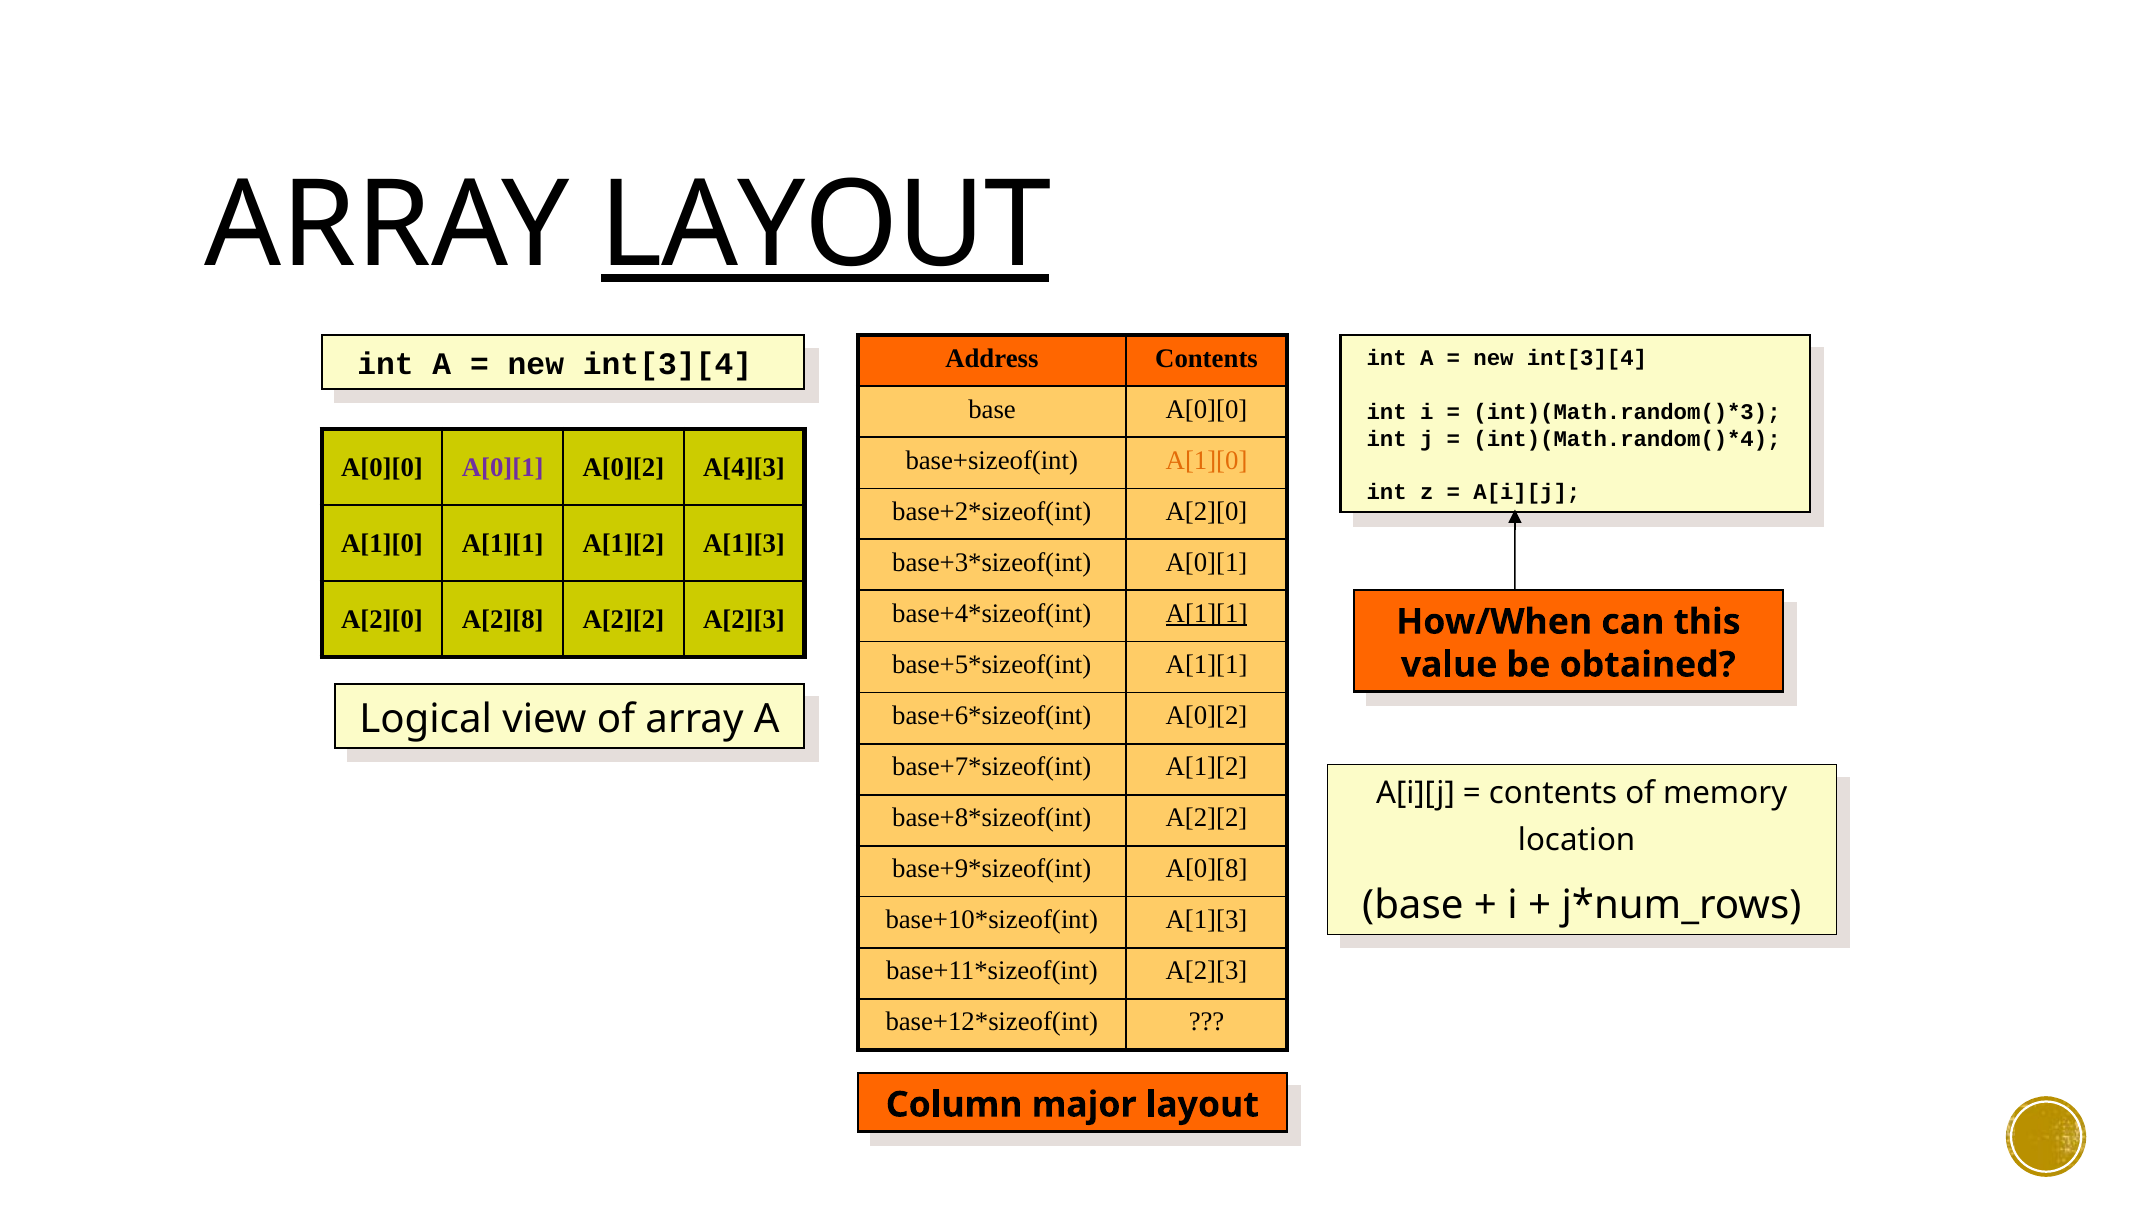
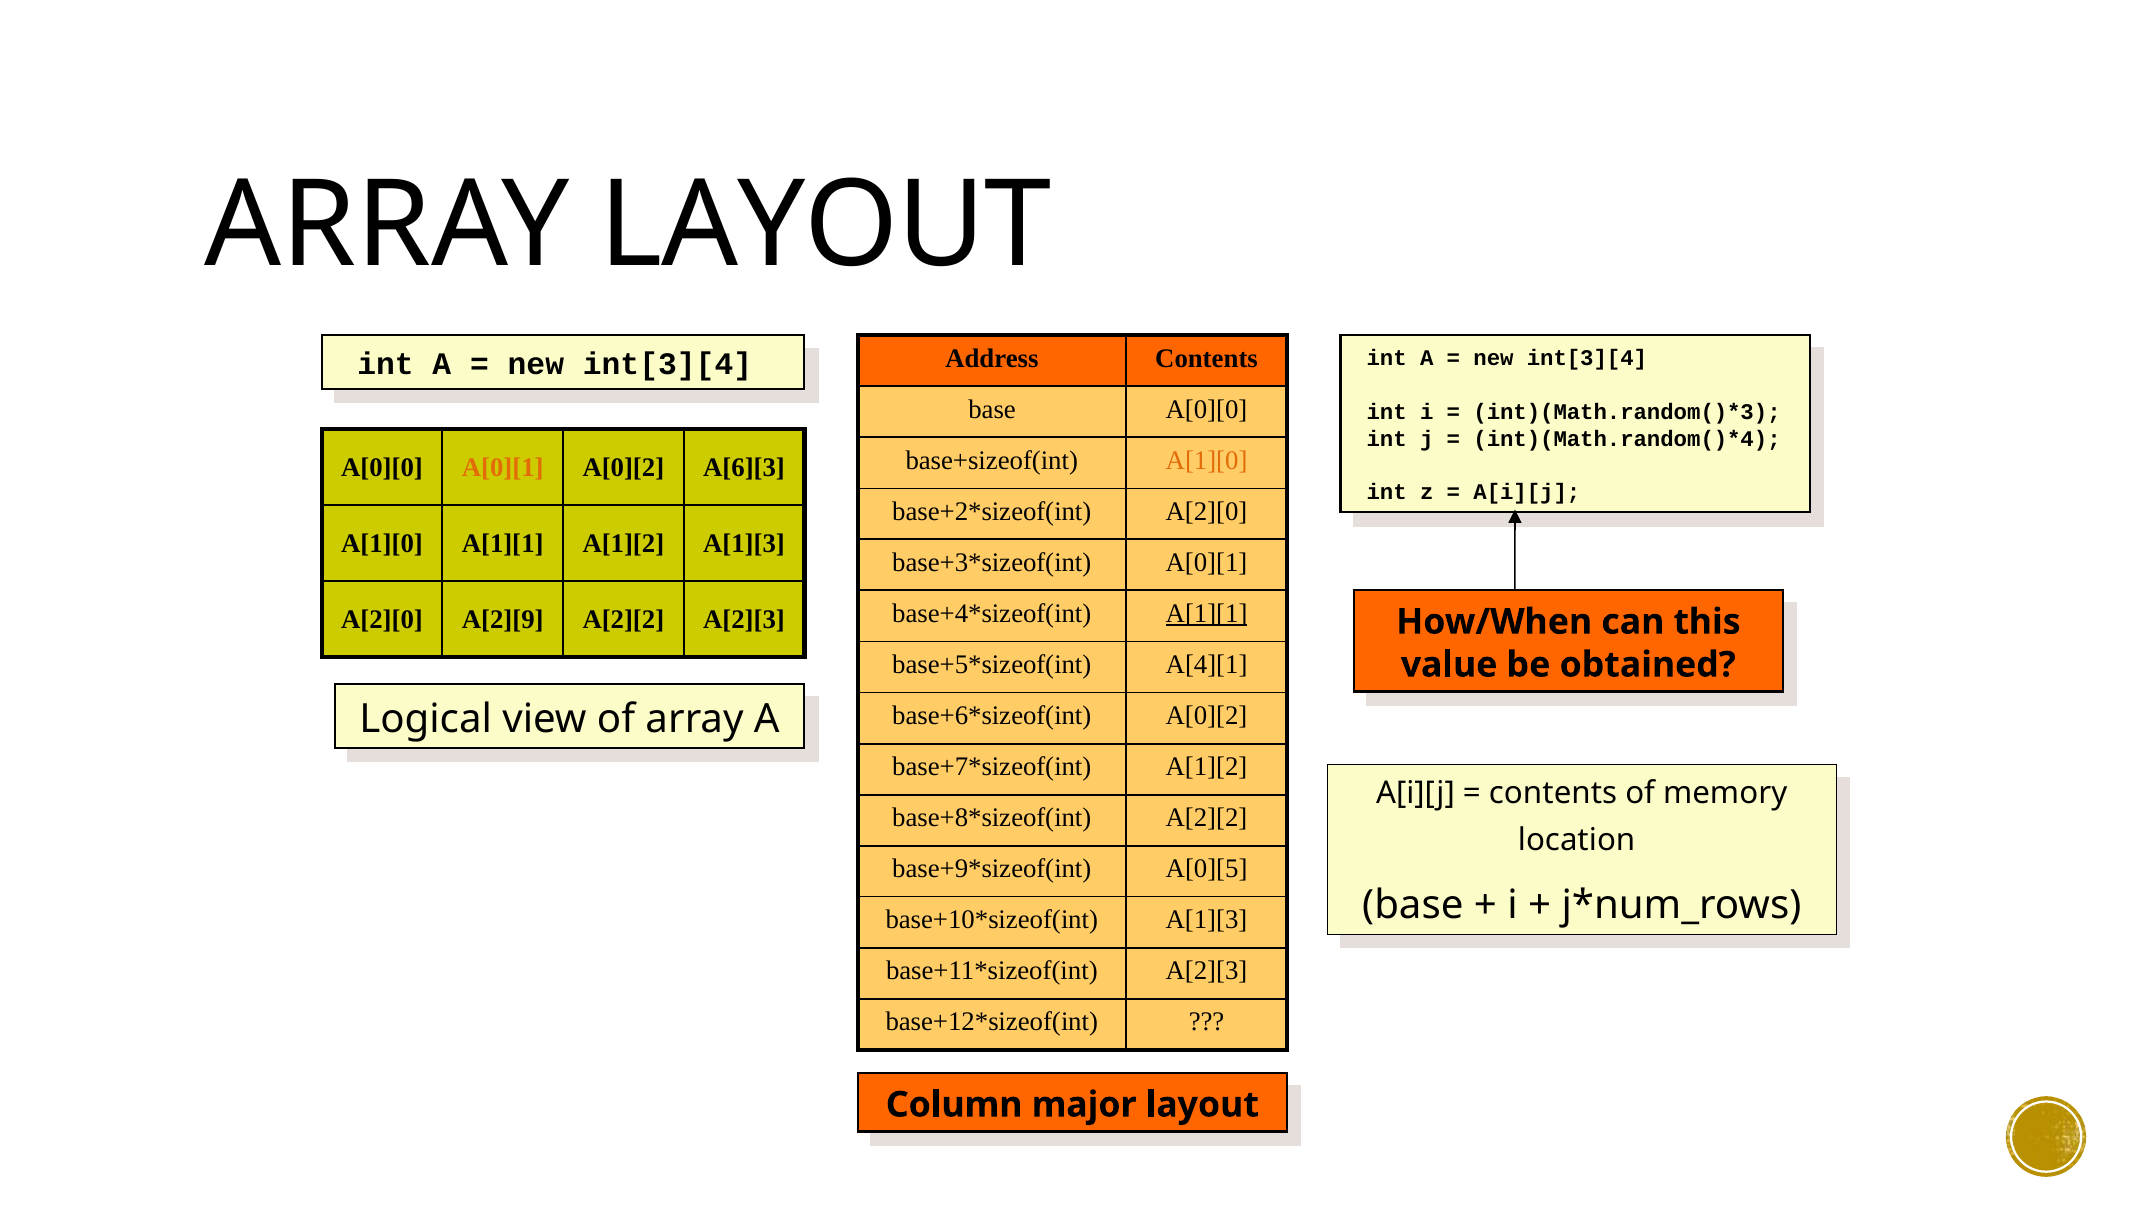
LAYOUT at (825, 226) underline: present -> none
A[0][1 at (503, 467) colour: purple -> orange
A[4][3: A[4][3 -> A[6][3
A[2][8: A[2][8 -> A[2][9
A[1][1 at (1207, 664): A[1][1 -> A[4][1
A[0][8: A[0][8 -> A[0][5
